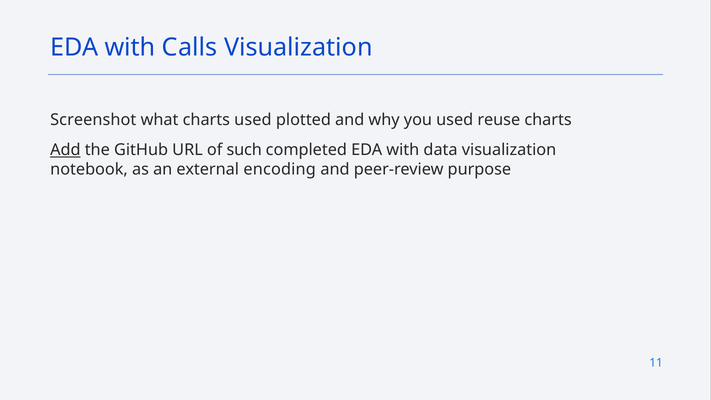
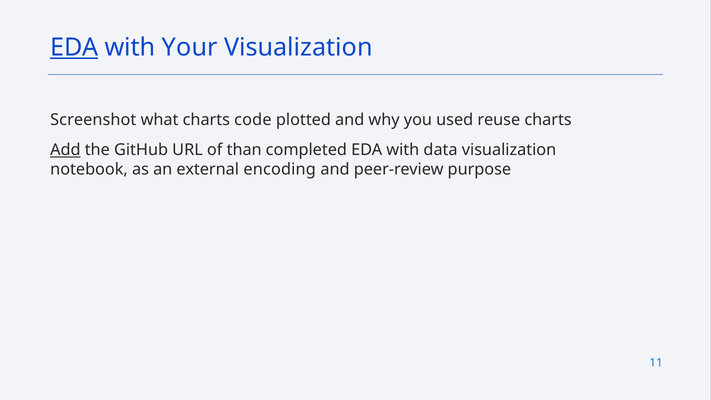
EDA at (74, 47) underline: none -> present
Calls: Calls -> Your
charts used: used -> code
such: such -> than
